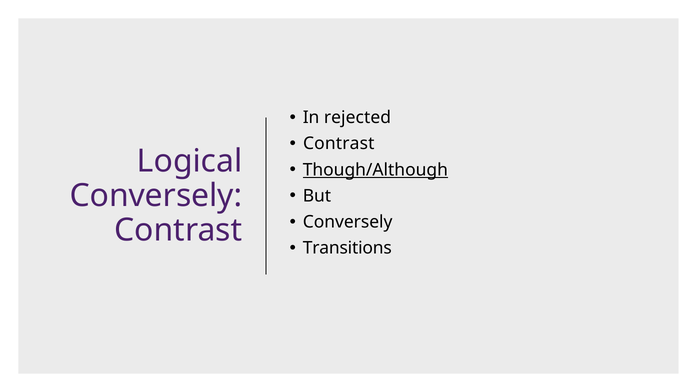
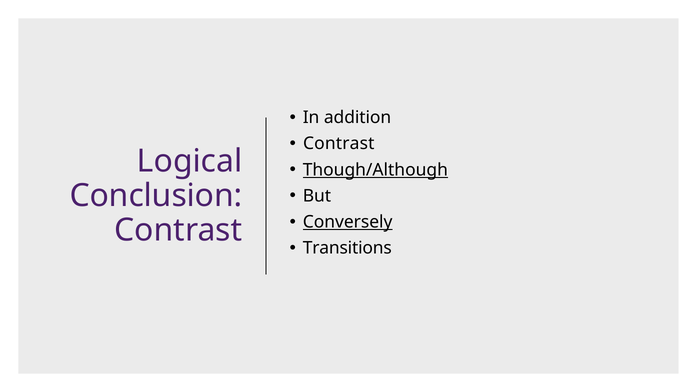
rejected: rejected -> addition
Conversely at (156, 196): Conversely -> Conclusion
Conversely at (348, 222) underline: none -> present
